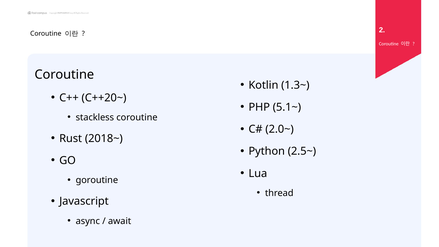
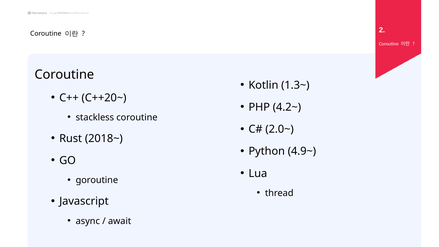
5.1~: 5.1~ -> 4.2~
2.5~: 2.5~ -> 4.9~
